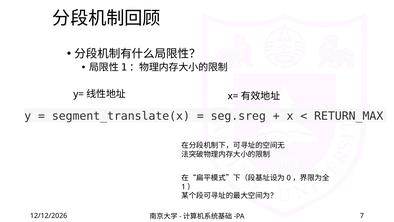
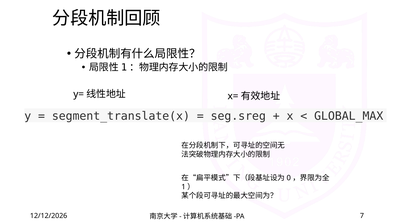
RETURN_MAX: RETURN_MAX -> GLOBAL_MAX
